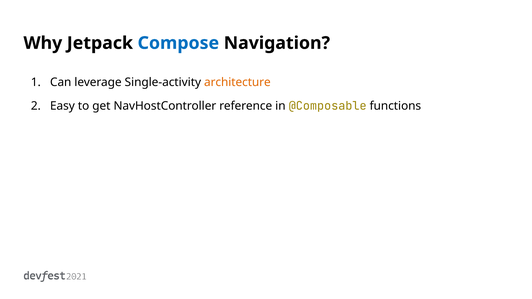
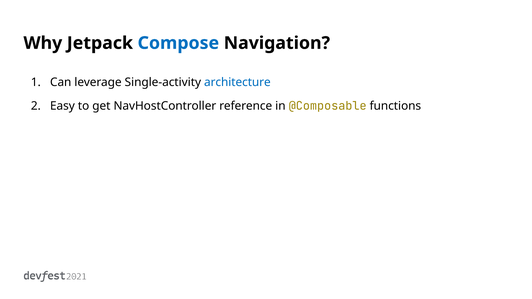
architecture colour: orange -> blue
